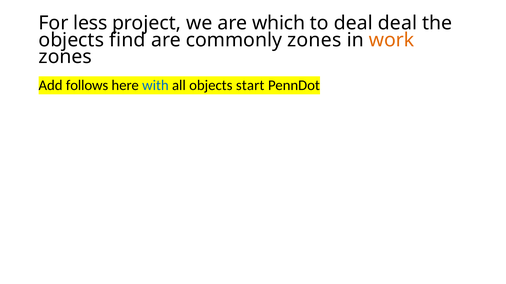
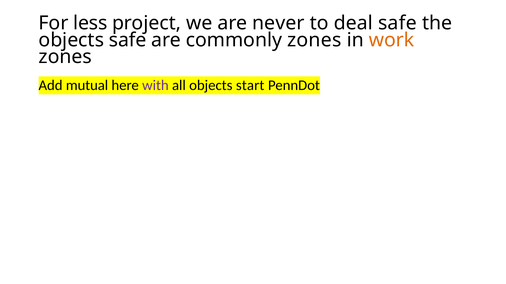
which: which -> never
deal deal: deal -> safe
objects find: find -> safe
follows: follows -> mutual
with colour: blue -> purple
